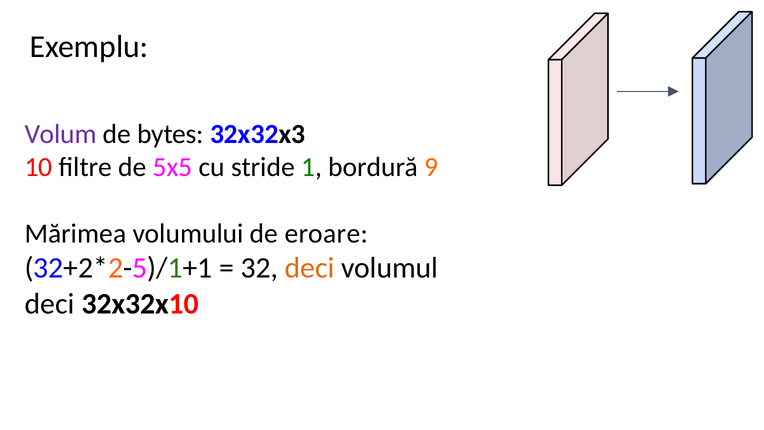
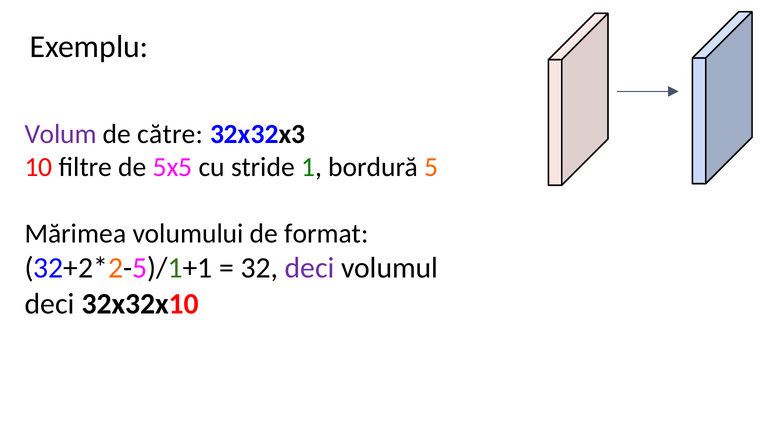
bytes: bytes -> către
9: 9 -> 5
eroare: eroare -> format
deci at (310, 268) colour: orange -> purple
